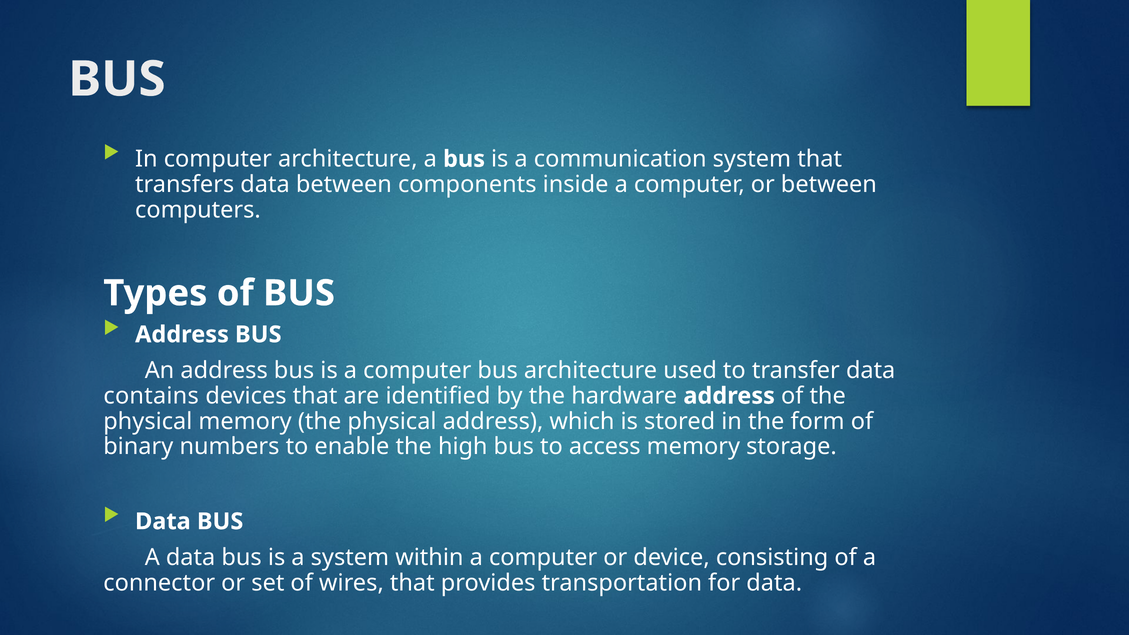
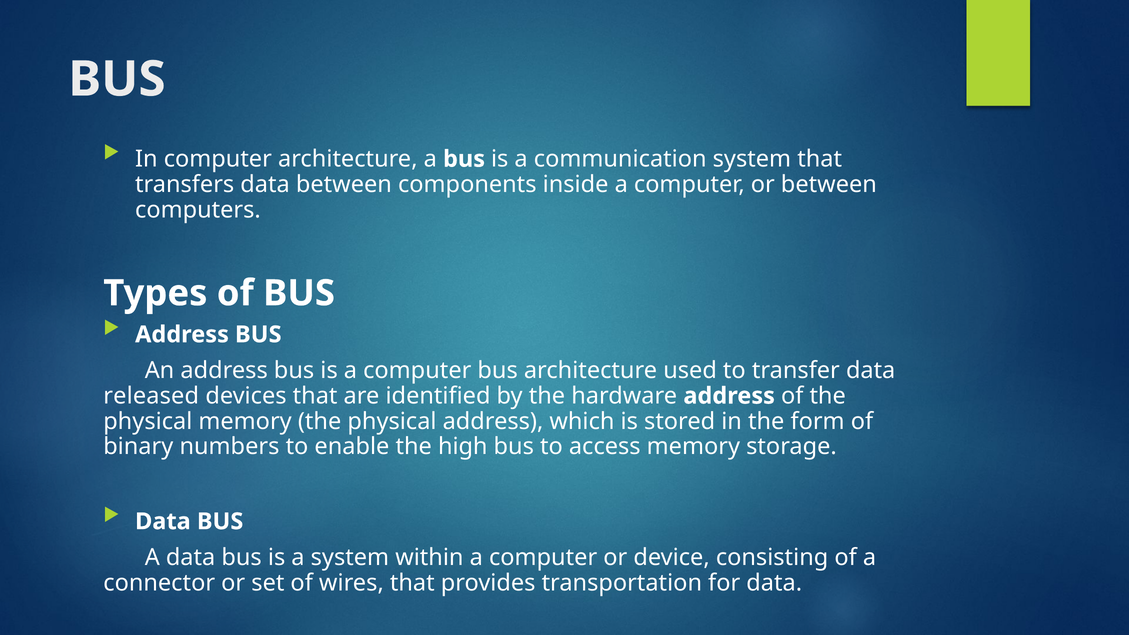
contains: contains -> released
